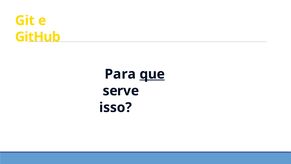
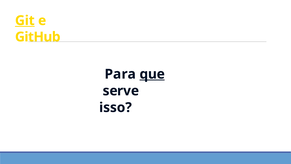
Git underline: none -> present
